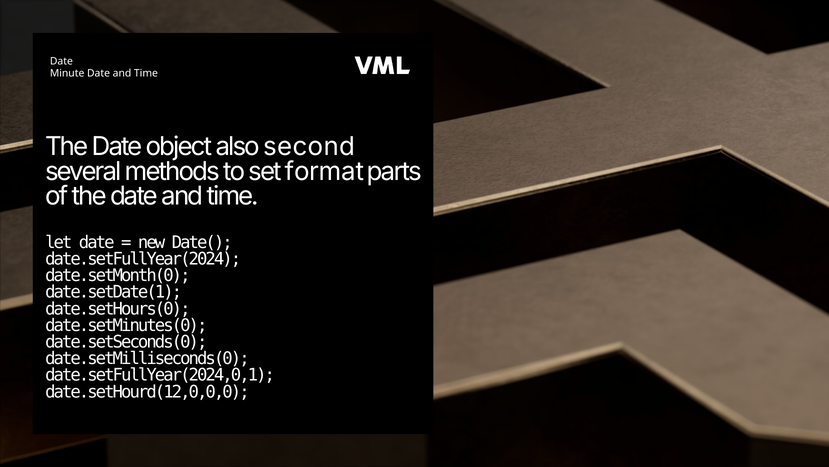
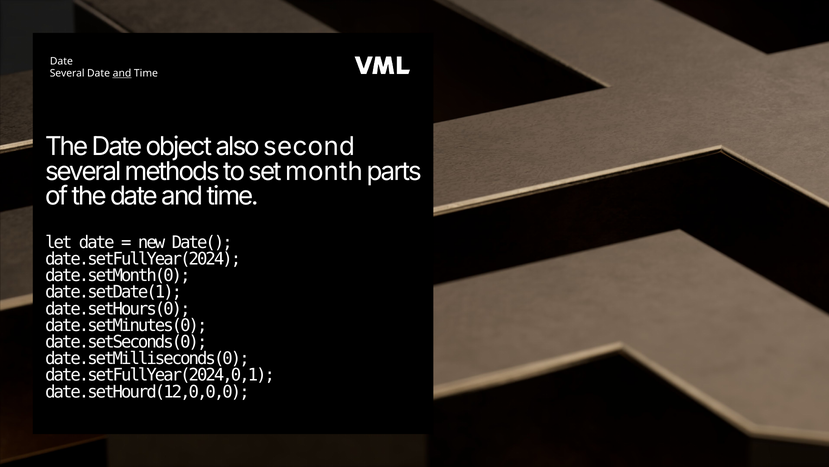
Minute at (67, 73): Minute -> Several
and at (122, 73) underline: none -> present
format: format -> month
